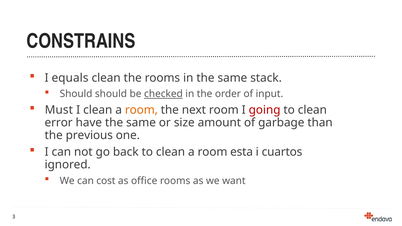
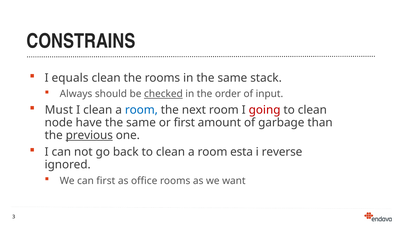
Should at (76, 94): Should -> Always
room at (141, 110) colour: orange -> blue
error: error -> node
or size: size -> first
previous underline: none -> present
cuartos: cuartos -> reverse
can cost: cost -> first
